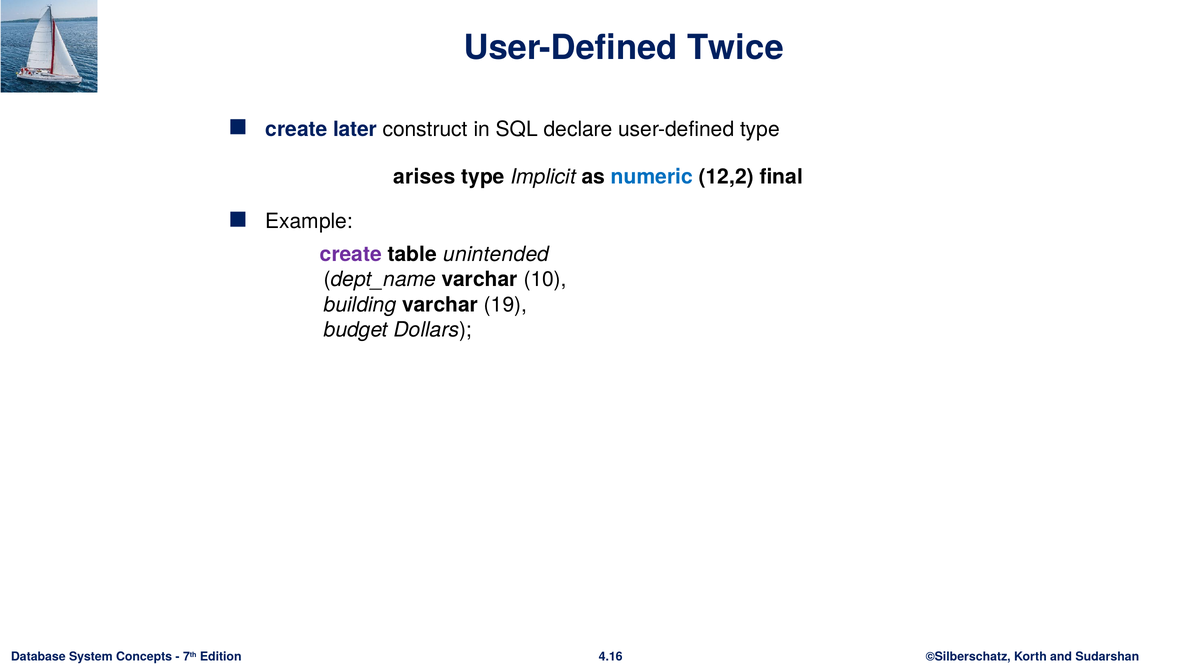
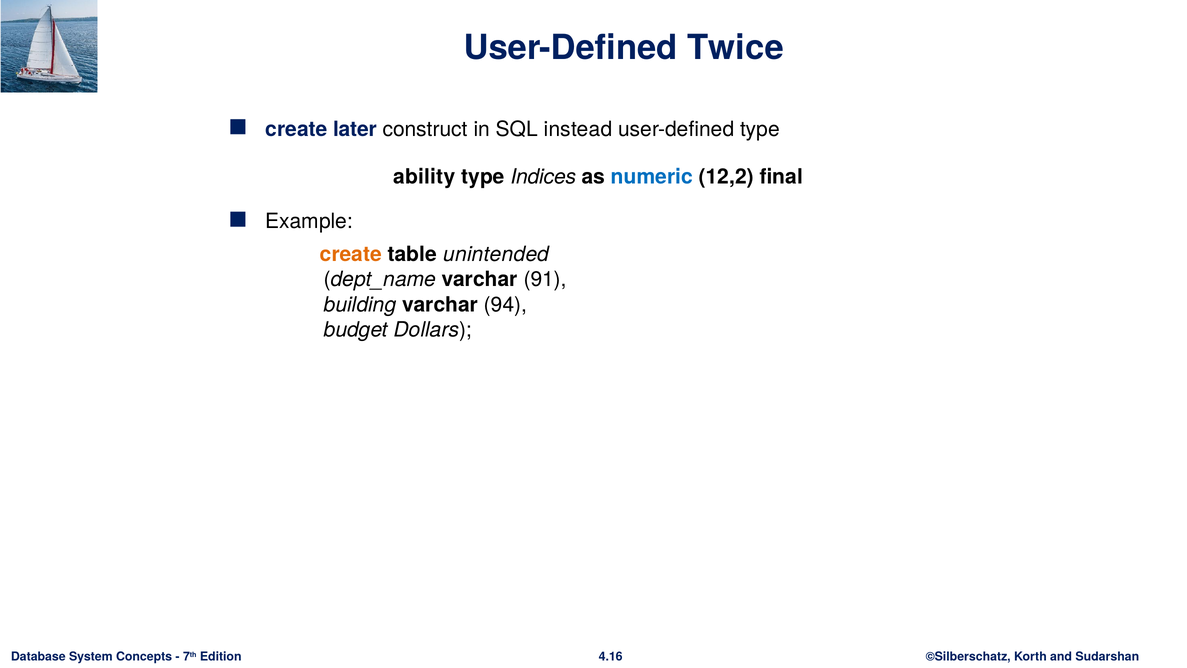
declare: declare -> instead
arises: arises -> ability
Implicit: Implicit -> Indices
create at (351, 254) colour: purple -> orange
10: 10 -> 91
19: 19 -> 94
